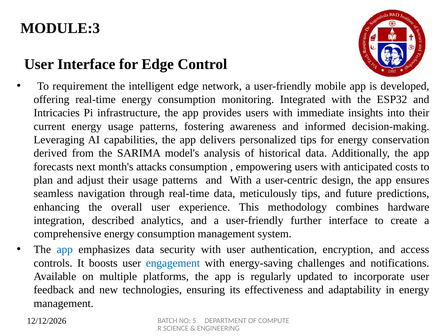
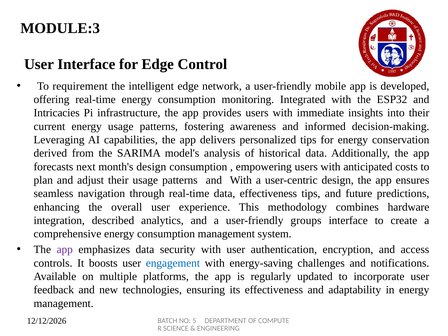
month's attacks: attacks -> design
data meticulously: meticulously -> effectiveness
further: further -> groups
app at (65, 250) colour: blue -> purple
